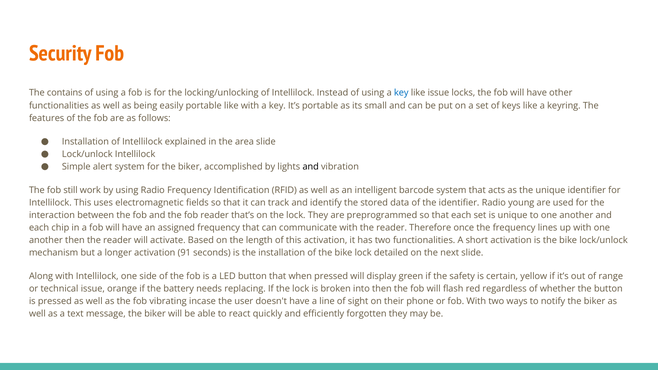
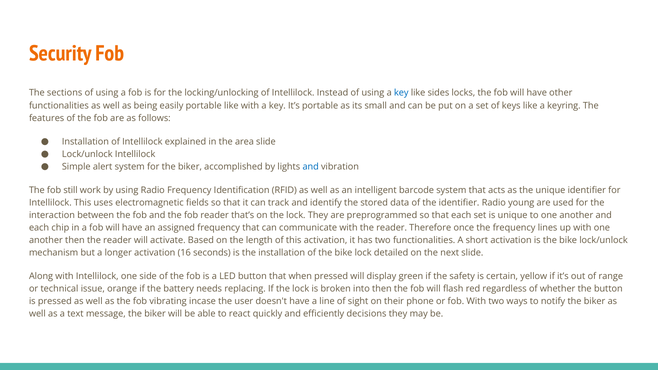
contains: contains -> sections
like issue: issue -> sides
and at (311, 167) colour: black -> blue
91: 91 -> 16
forgotten: forgotten -> decisions
